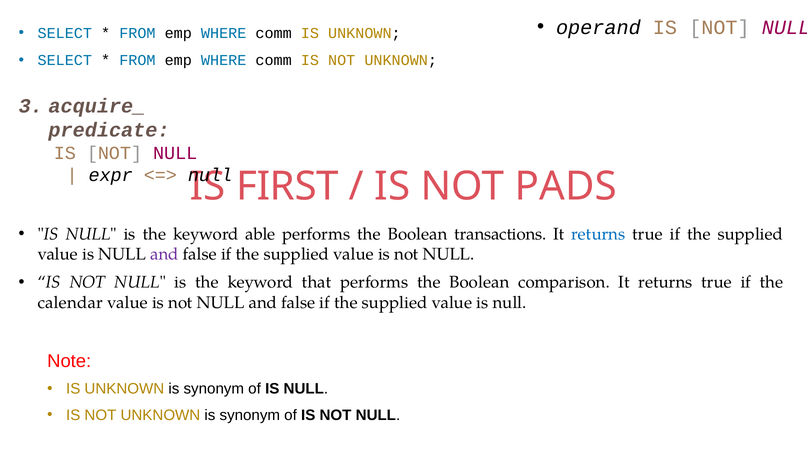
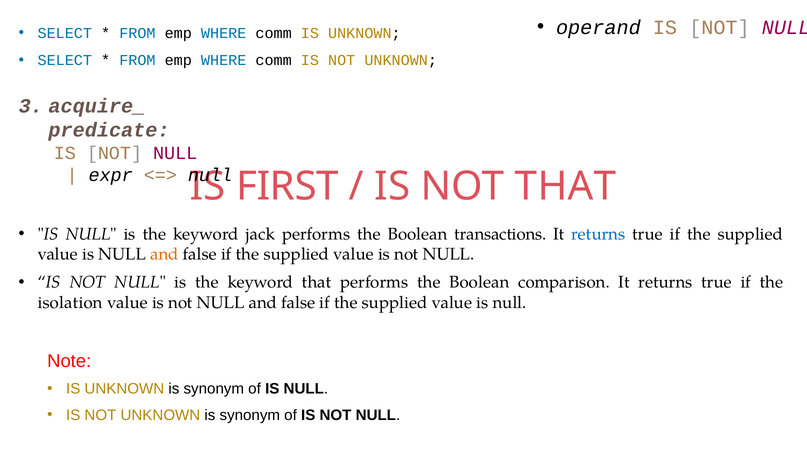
NOT PADS: PADS -> THAT
able: able -> jack
and at (164, 254) colour: purple -> orange
calendar: calendar -> isolation
